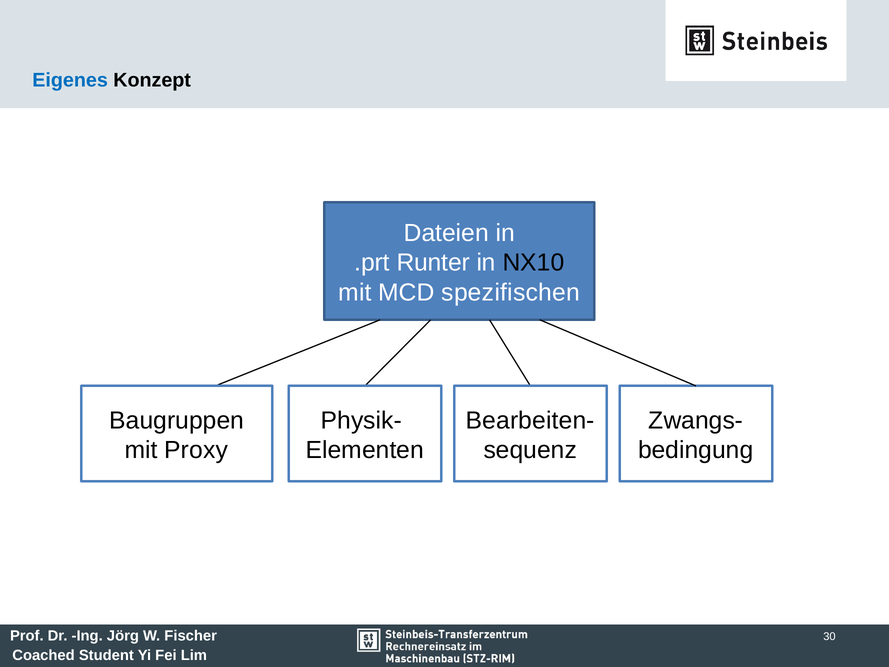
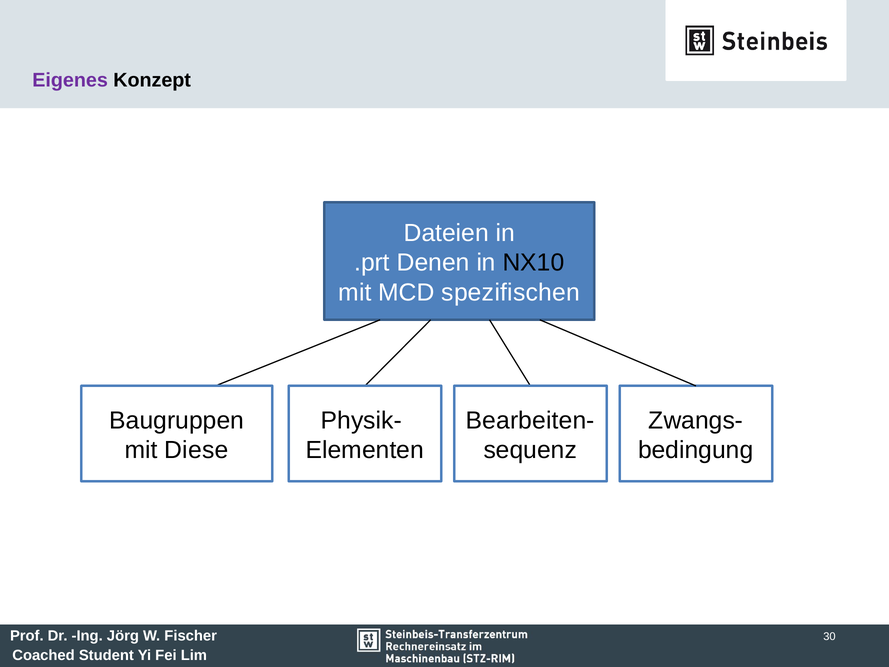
Eigenes colour: blue -> purple
Runter: Runter -> Denen
Proxy: Proxy -> Diese
